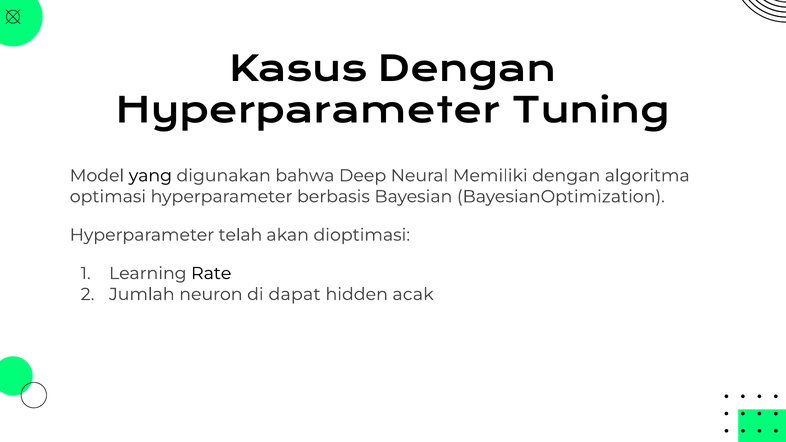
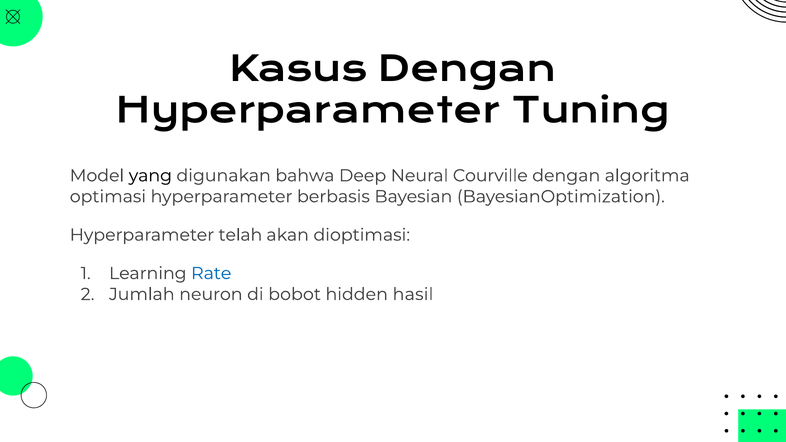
Memiliki: Memiliki -> Courville
Rate colour: black -> blue
dapat: dapat -> bobot
acak: acak -> hasil
